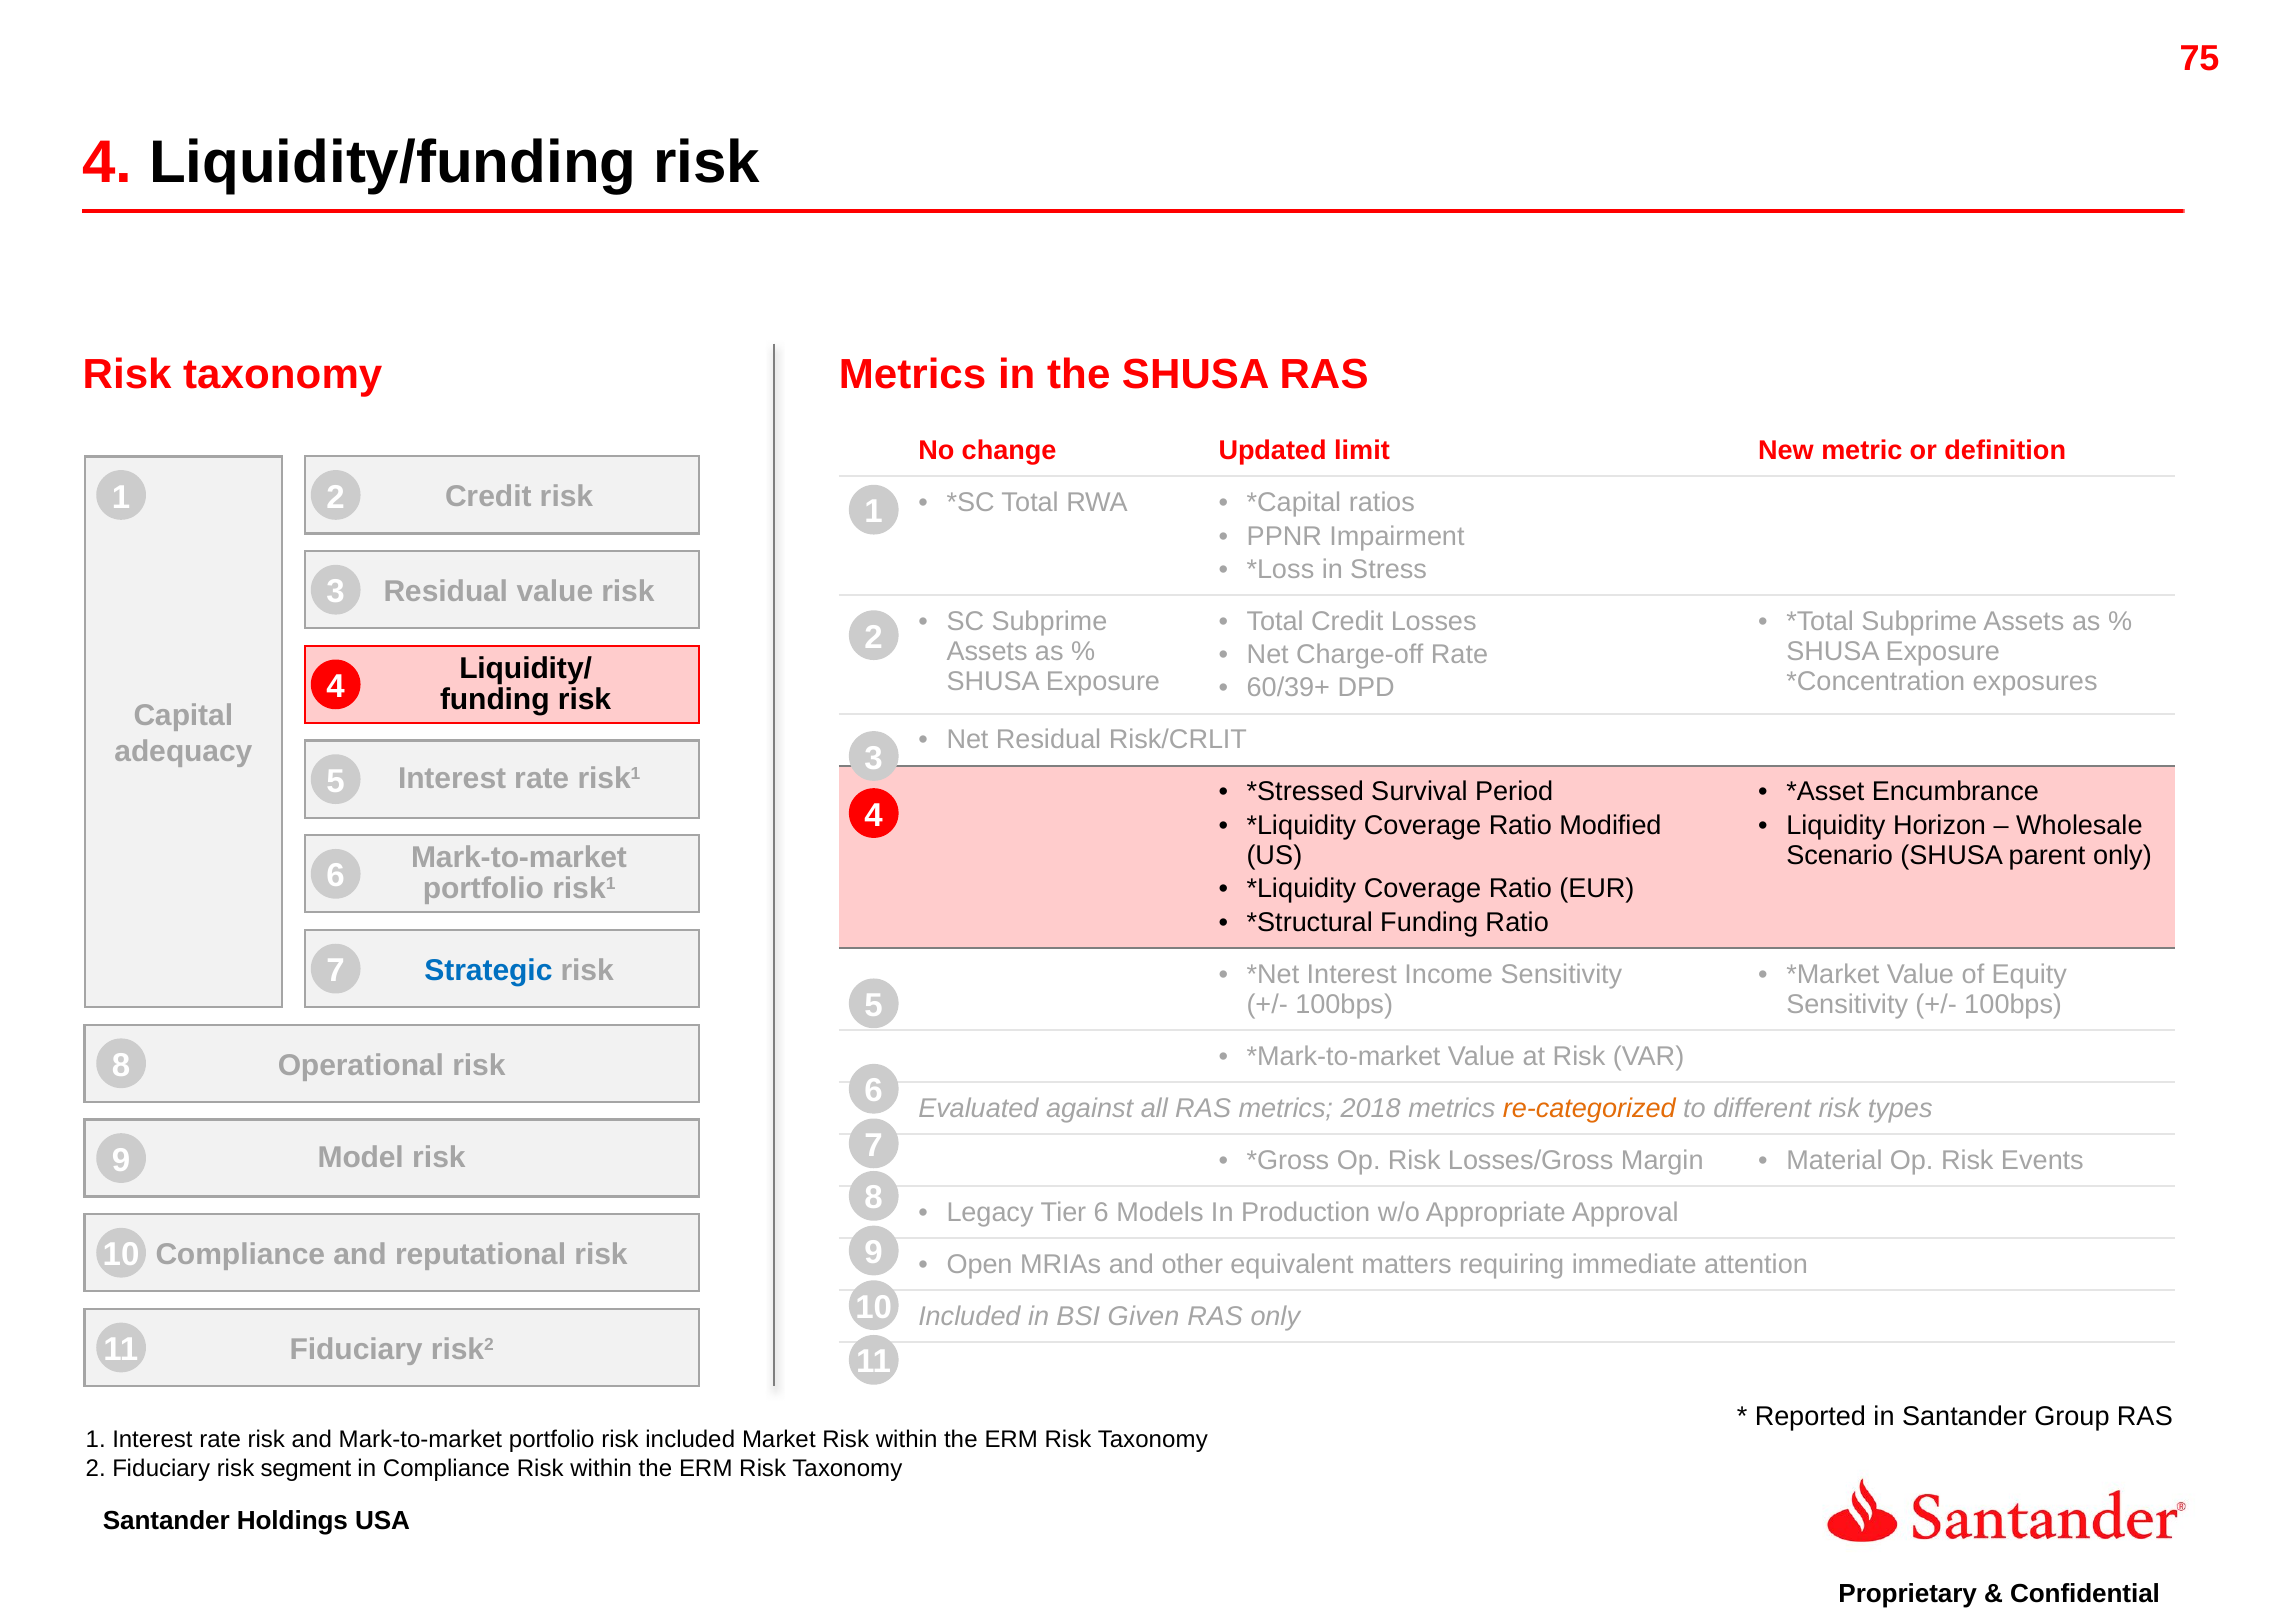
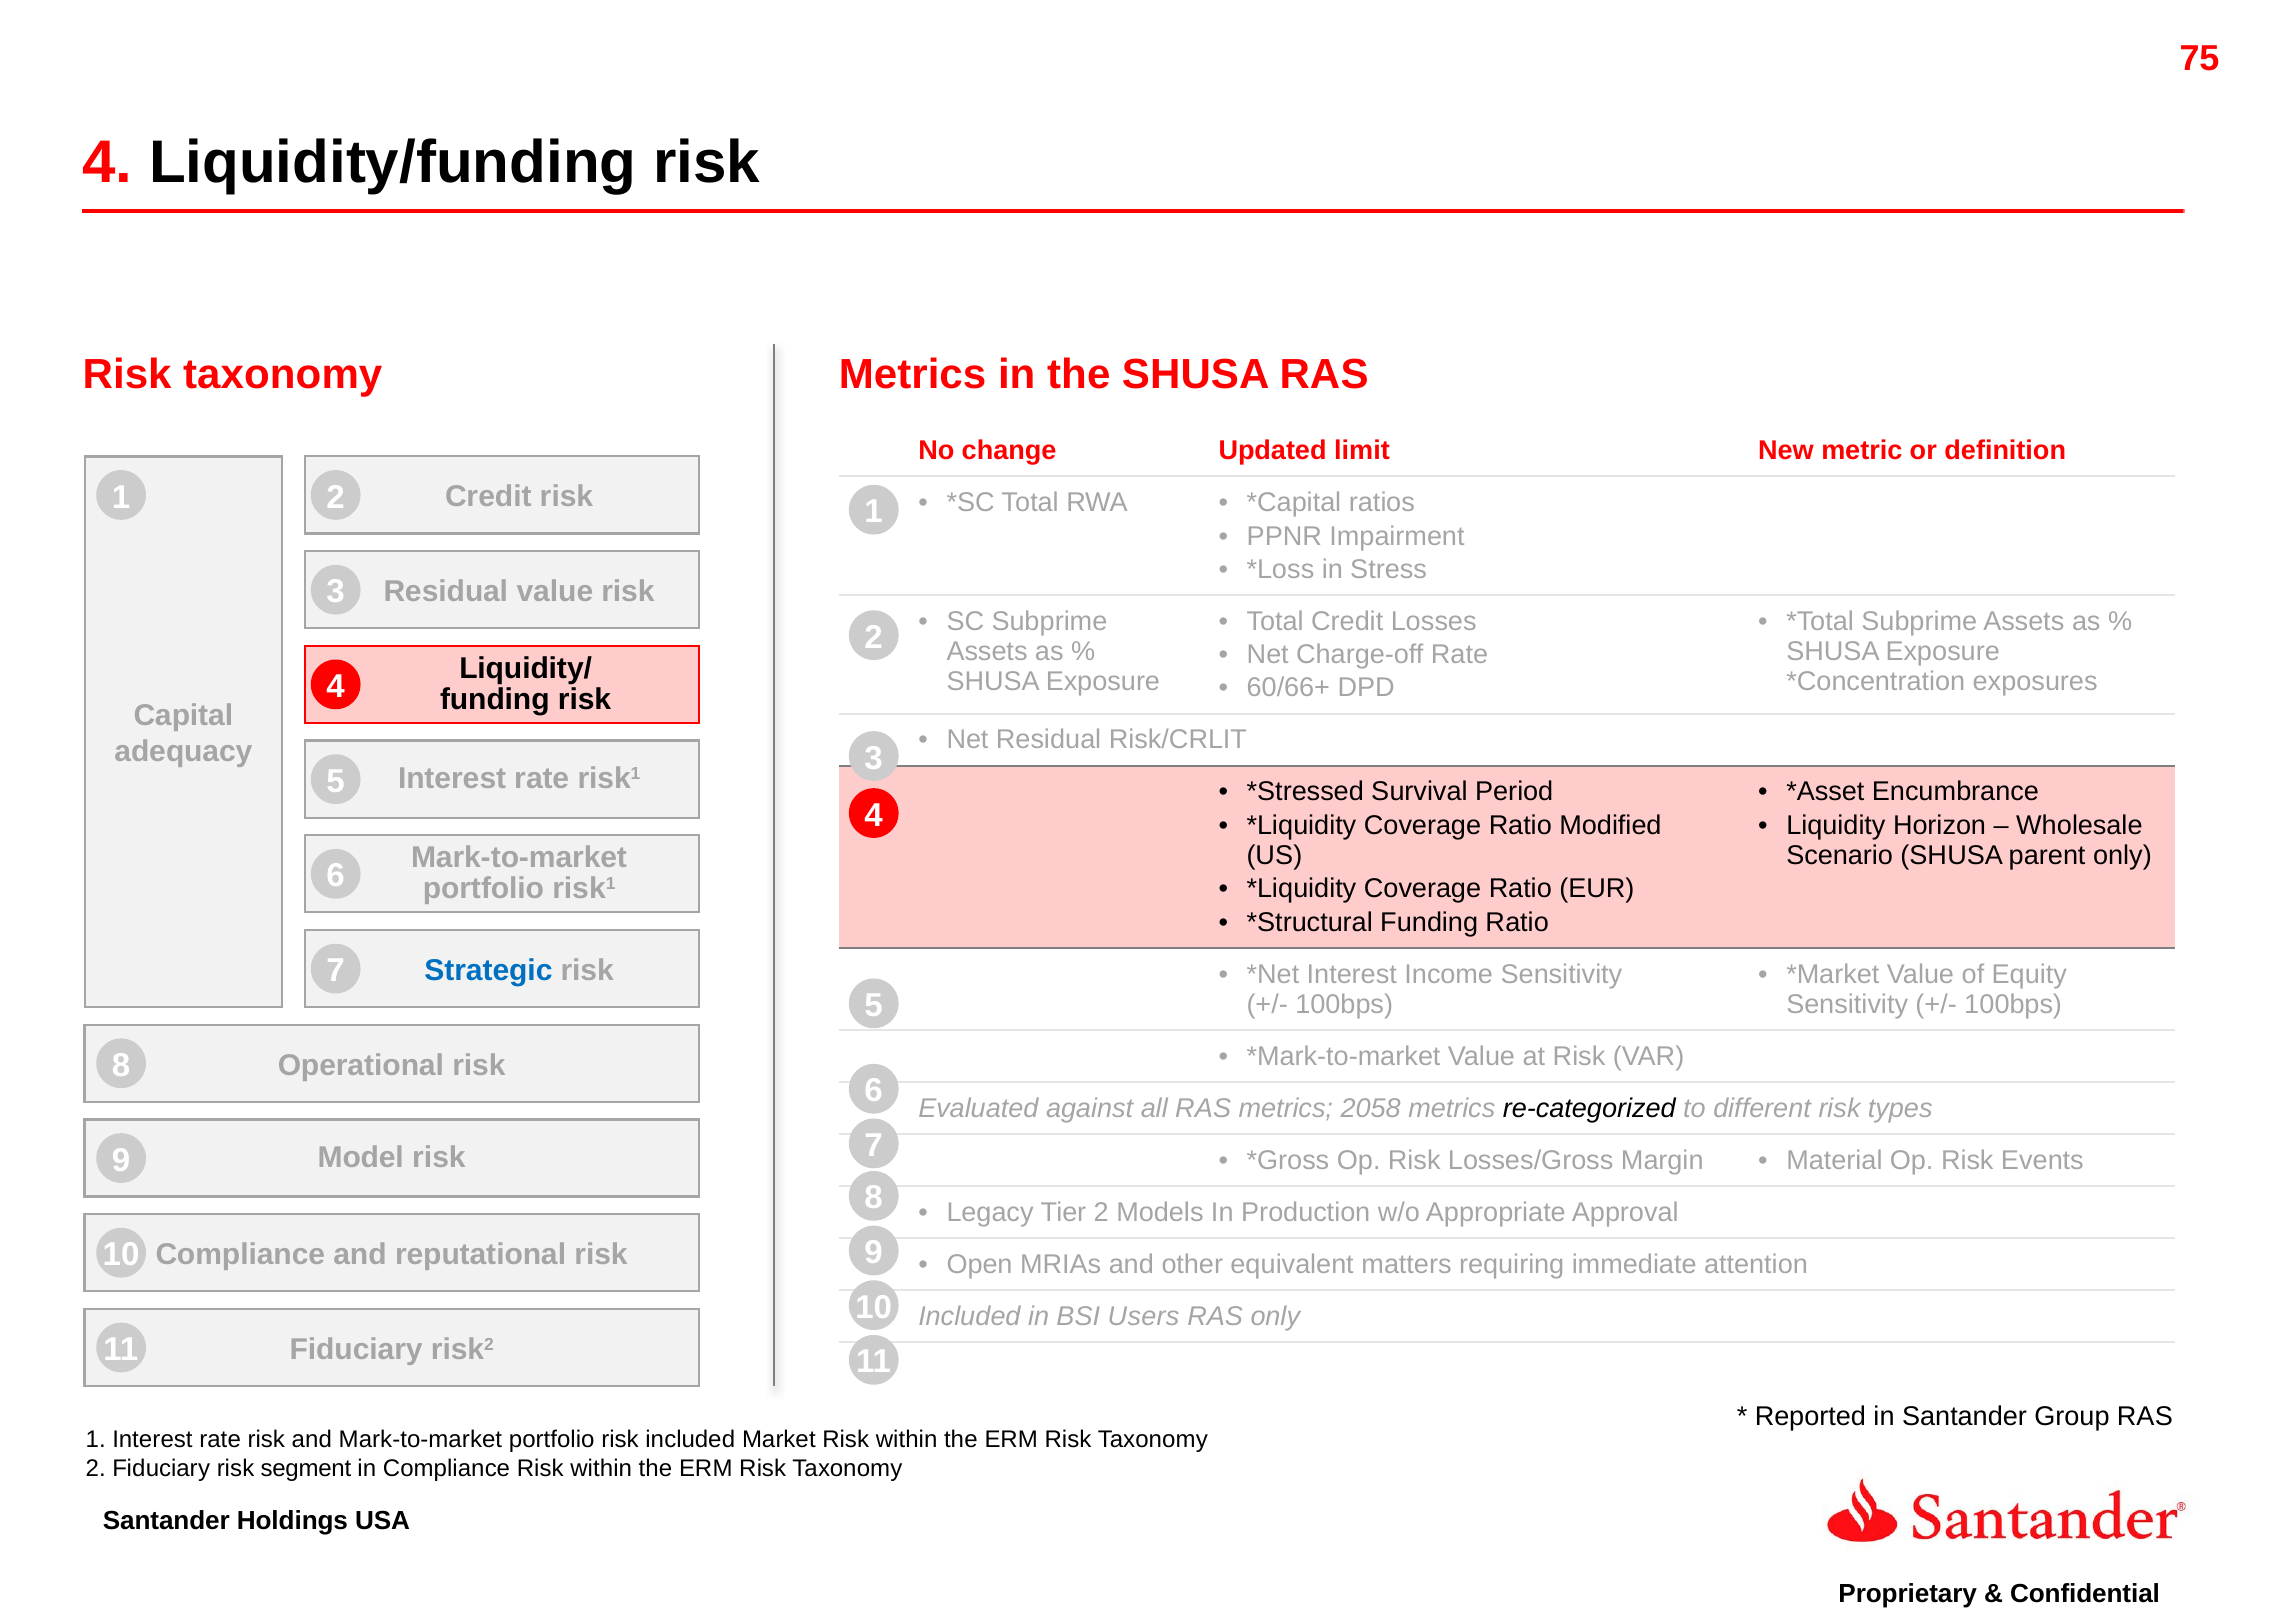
60/39+: 60/39+ -> 60/66+
2018: 2018 -> 2058
re-categorized colour: orange -> black
Tier 6: 6 -> 2
Given: Given -> Users
